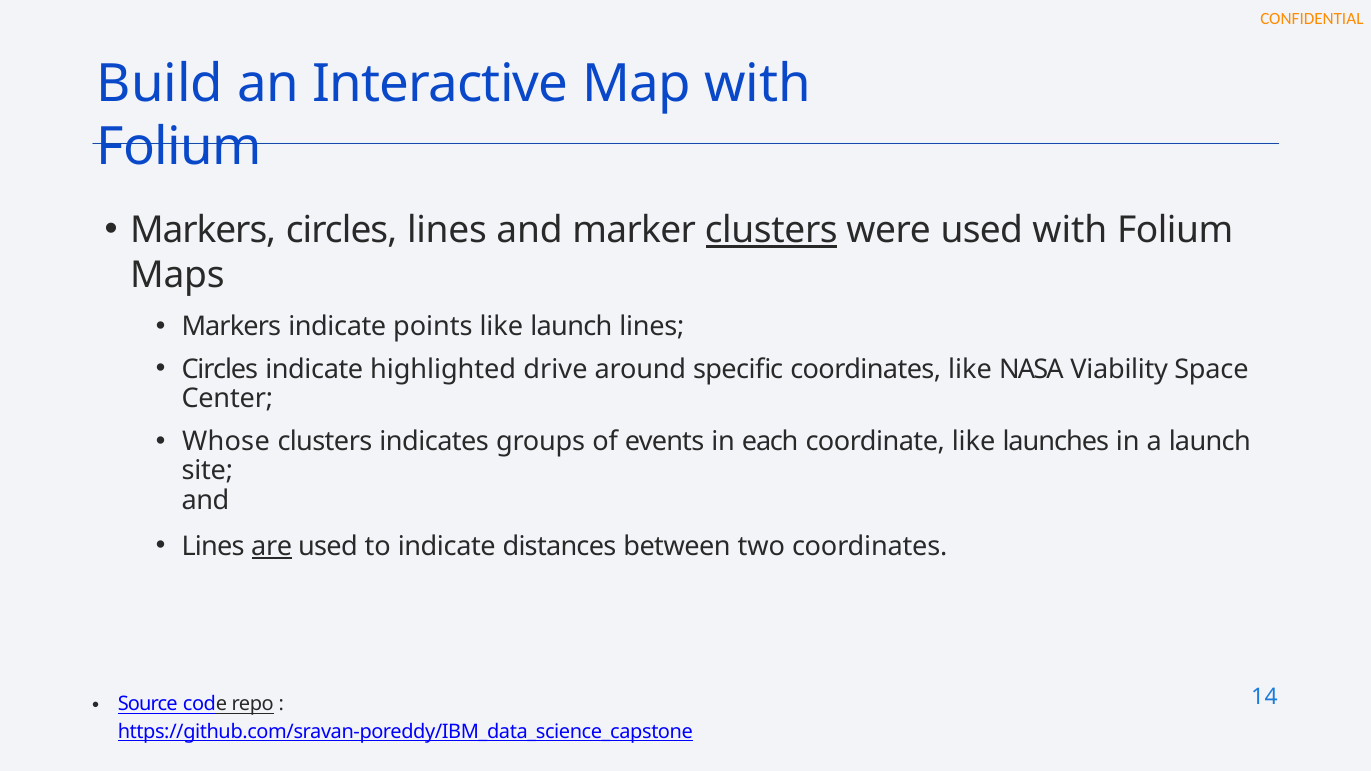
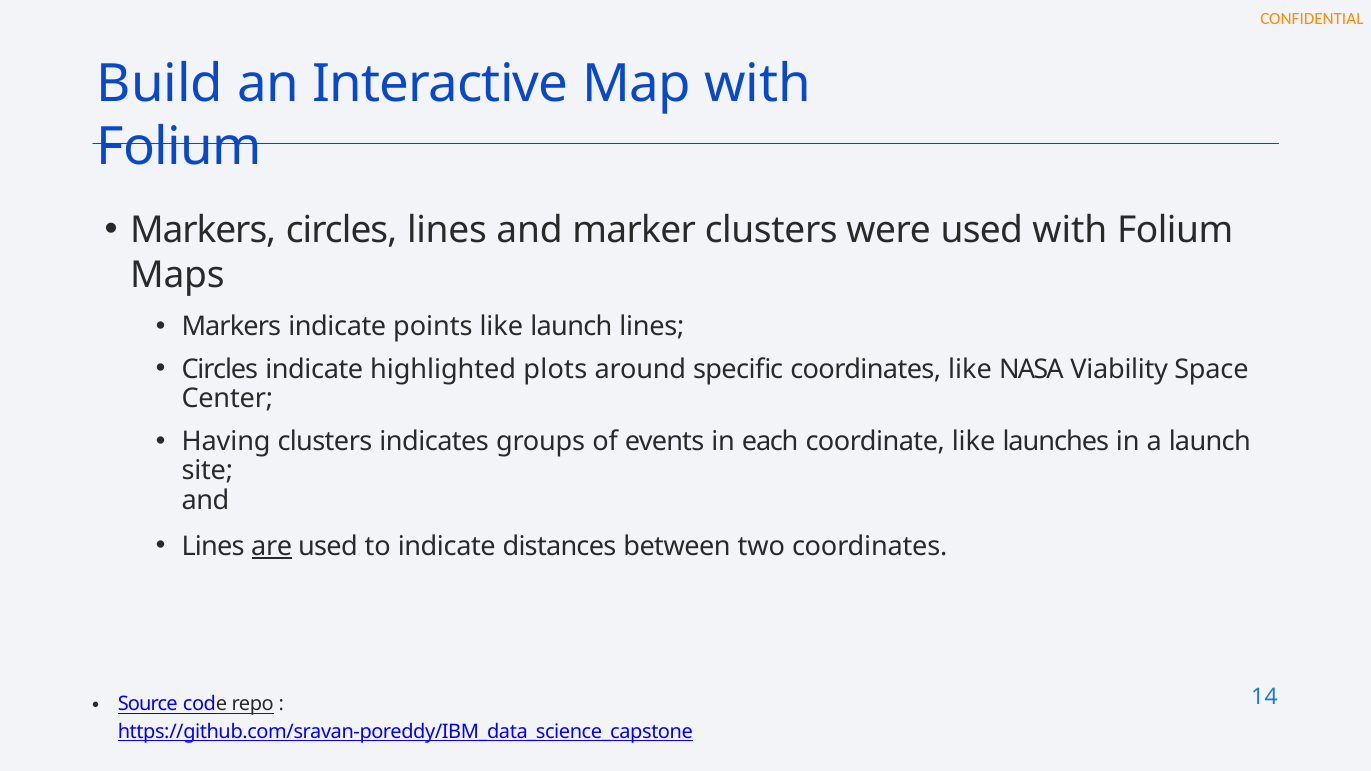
clusters at (771, 231) underline: present -> none
drive: drive -> plots
Whose: Whose -> Having
